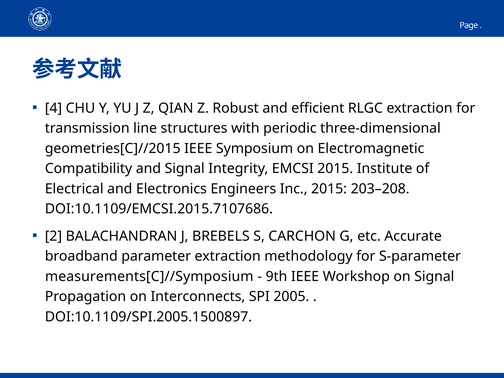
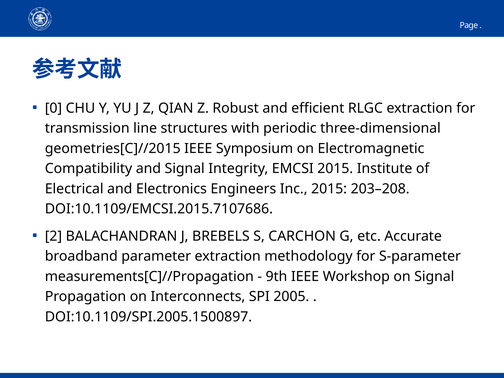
4: 4 -> 0
measurements[C]//Symposium: measurements[C]//Symposium -> measurements[C]//Propagation
